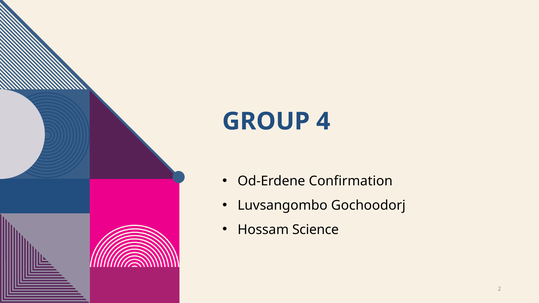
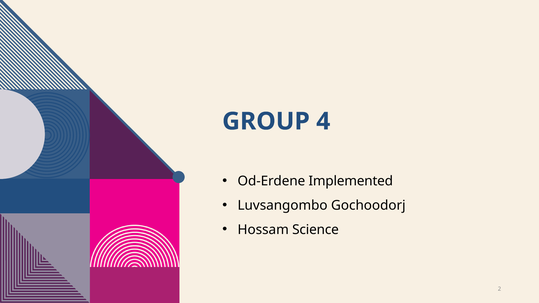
Confirmation: Confirmation -> Implemented
